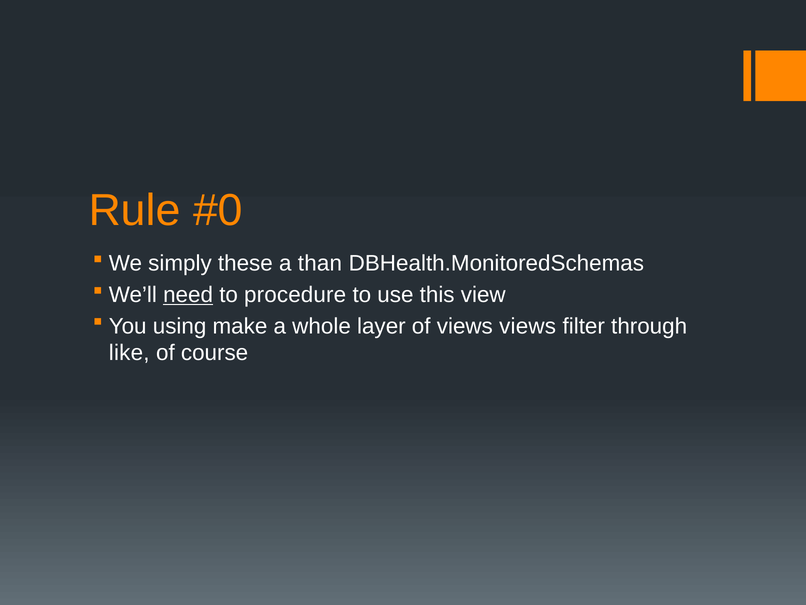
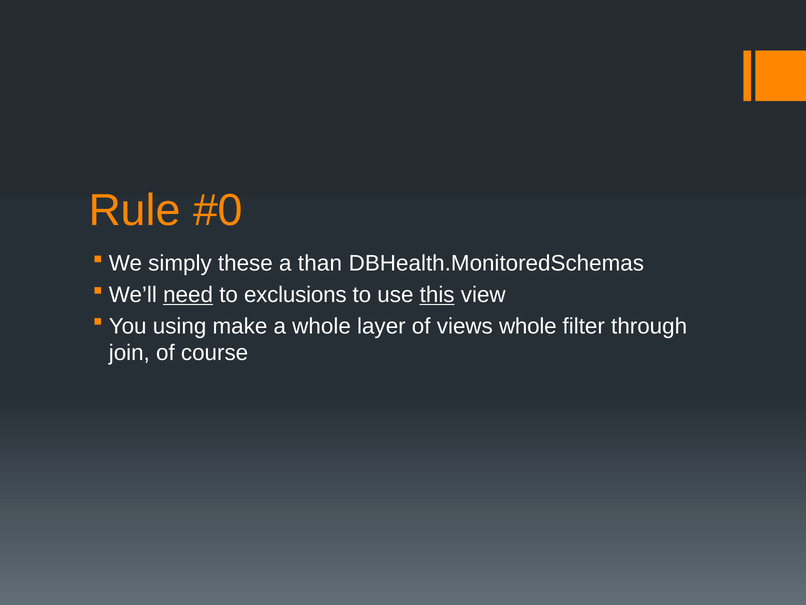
procedure: procedure -> exclusions
this underline: none -> present
views views: views -> whole
like: like -> join
